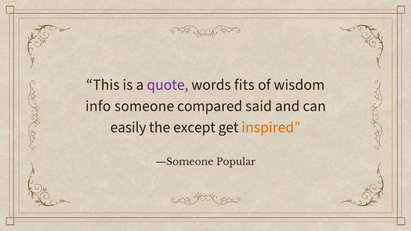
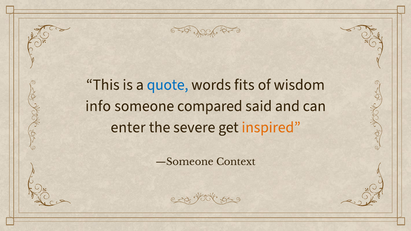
quote colour: purple -> blue
easily: easily -> enter
except: except -> severe
Popular: Popular -> Context
